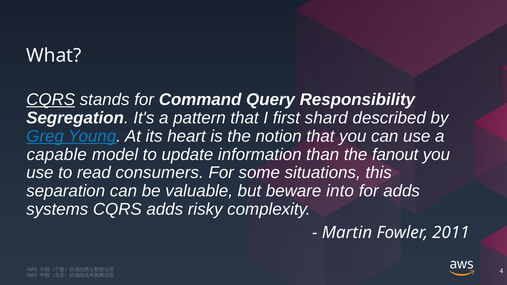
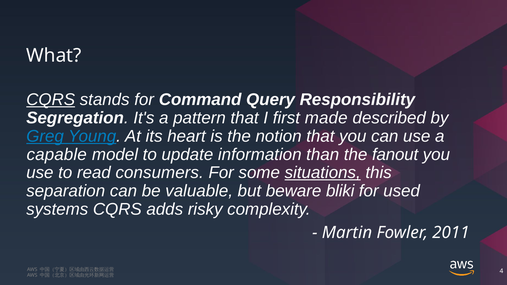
shard: shard -> made
situations underline: none -> present
into: into -> bliki
for adds: adds -> used
